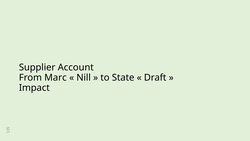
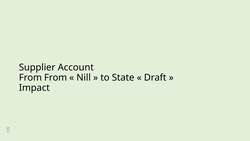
From Marc: Marc -> From
